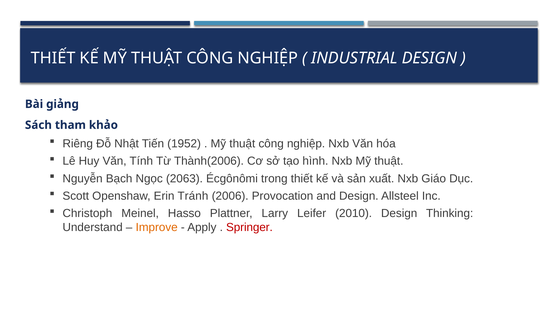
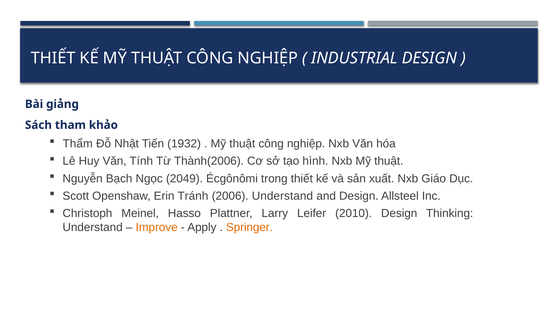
Riêng: Riêng -> Thẩm
1952: 1952 -> 1932
2063: 2063 -> 2049
2006 Provocation: Provocation -> Understand
Springer colour: red -> orange
